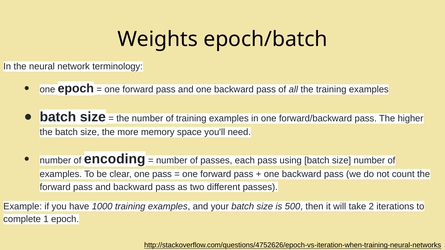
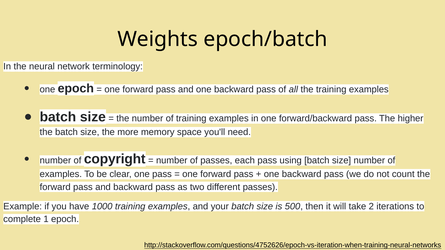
encoding: encoding -> copyright
